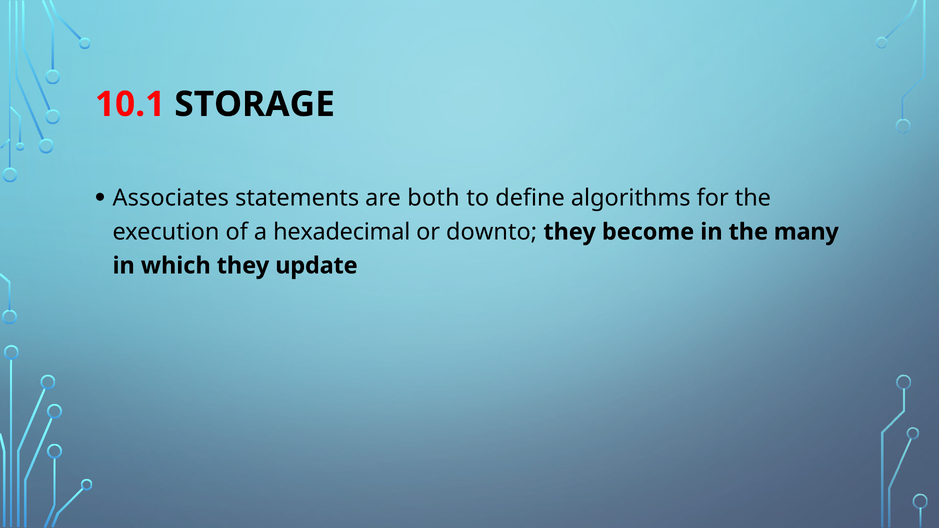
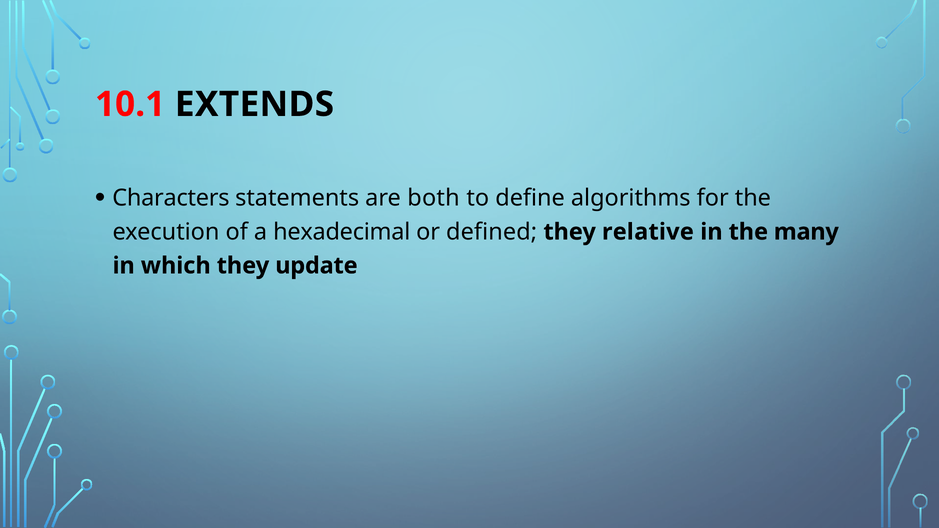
STORAGE: STORAGE -> EXTENDS
Associates: Associates -> Characters
downto: downto -> defined
become: become -> relative
